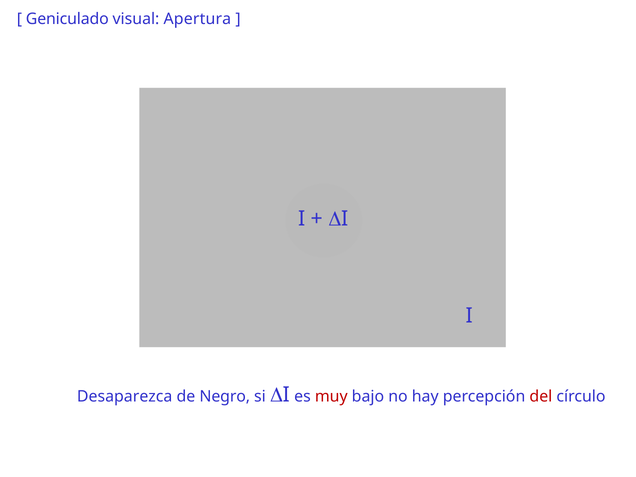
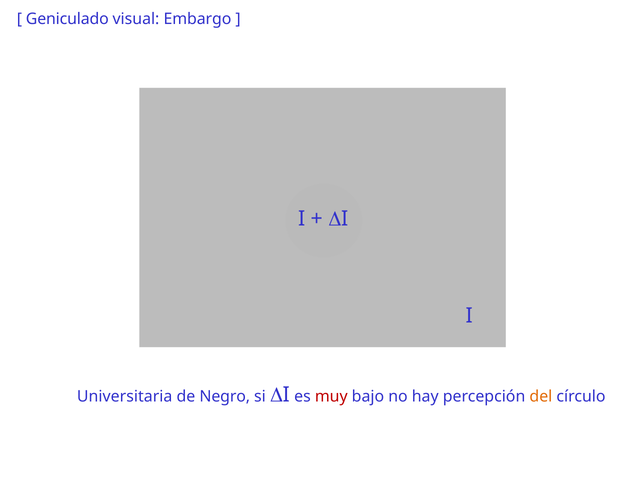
Apertura: Apertura -> Embargo
Desaparezca: Desaparezca -> Universitaria
del colour: red -> orange
